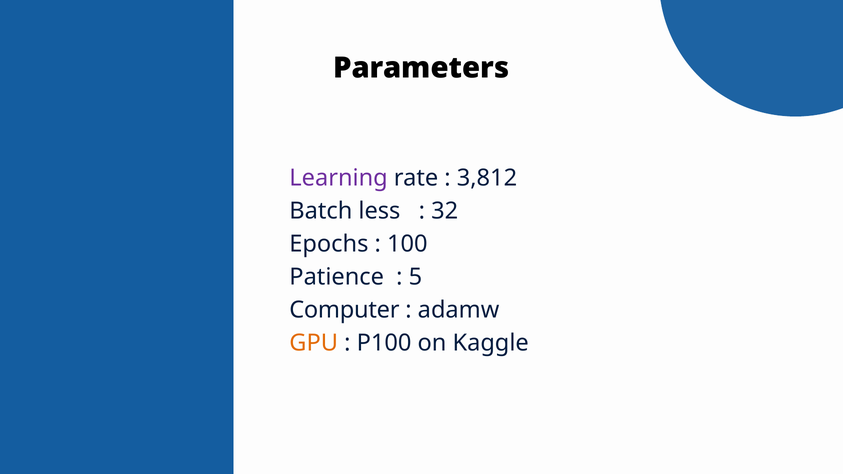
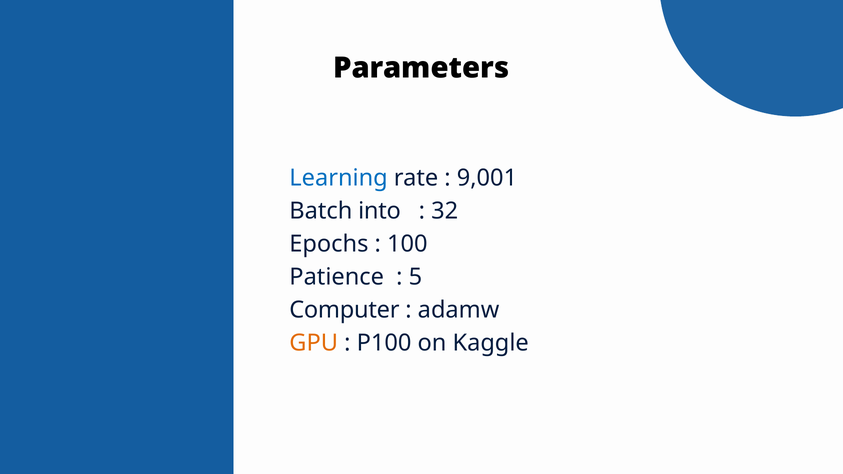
Learning colour: purple -> blue
3,812: 3,812 -> 9,001
less: less -> into
